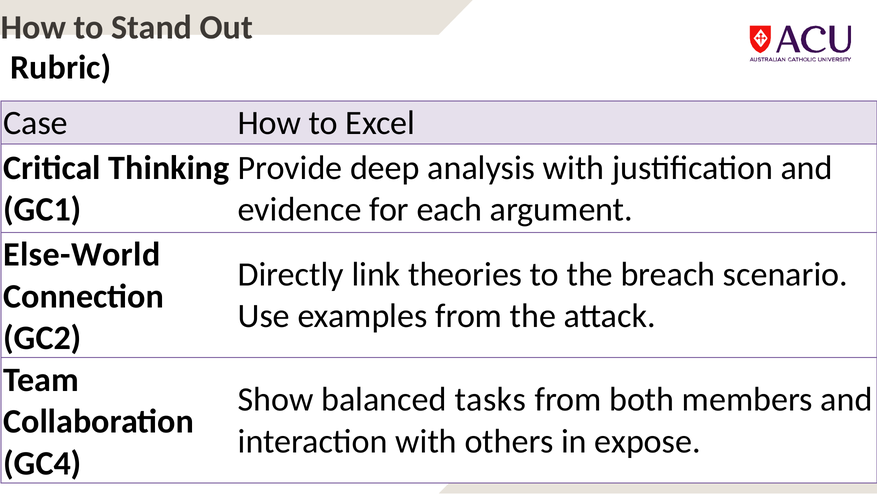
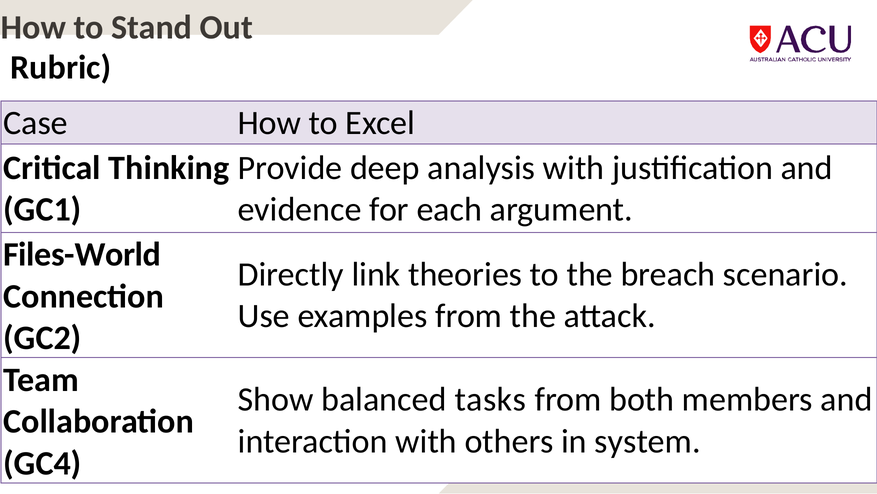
Else-World: Else-World -> Files-World
expose: expose -> system
